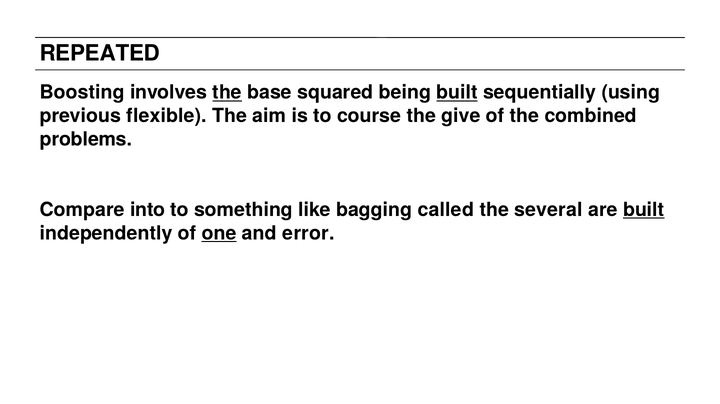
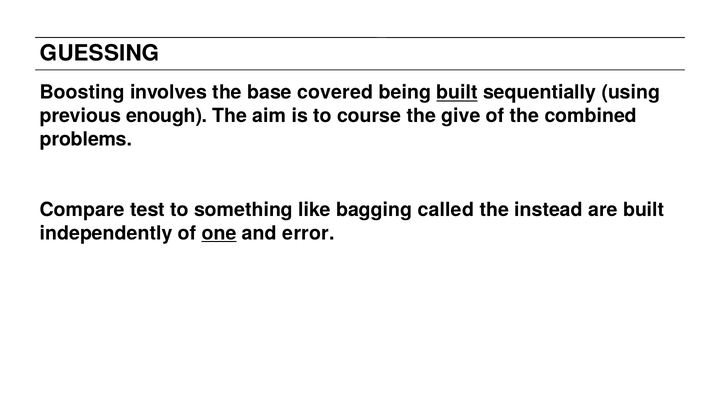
REPEATED: REPEATED -> GUESSING
the at (227, 93) underline: present -> none
squared: squared -> covered
flexible: flexible -> enough
into: into -> test
several: several -> instead
built at (644, 210) underline: present -> none
